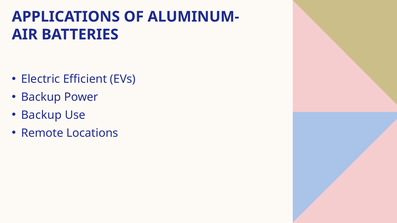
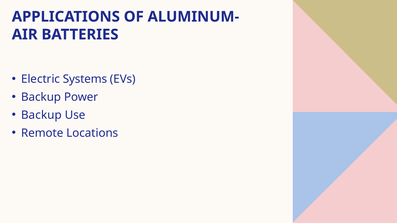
Efficient: Efficient -> Systems
